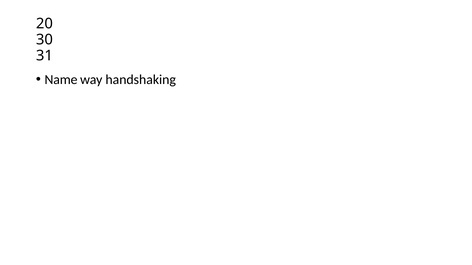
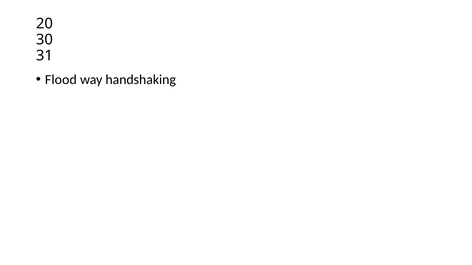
Name: Name -> Flood
